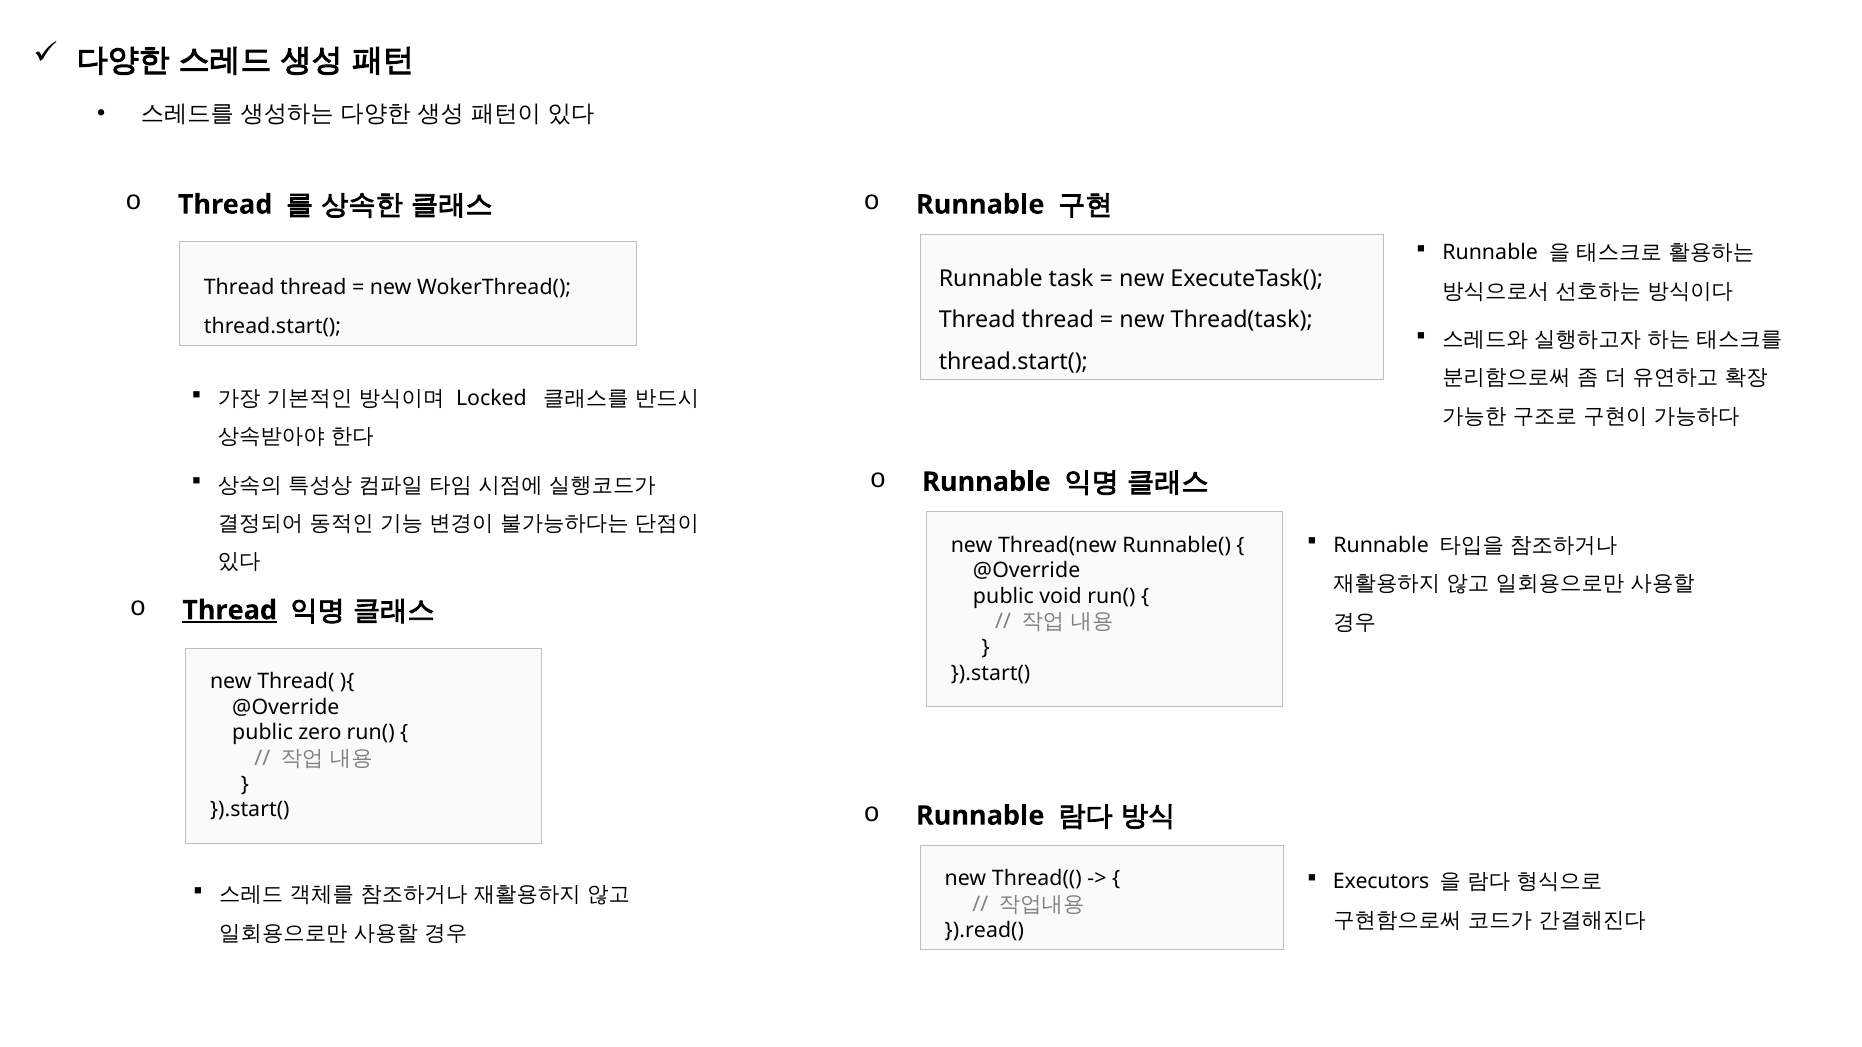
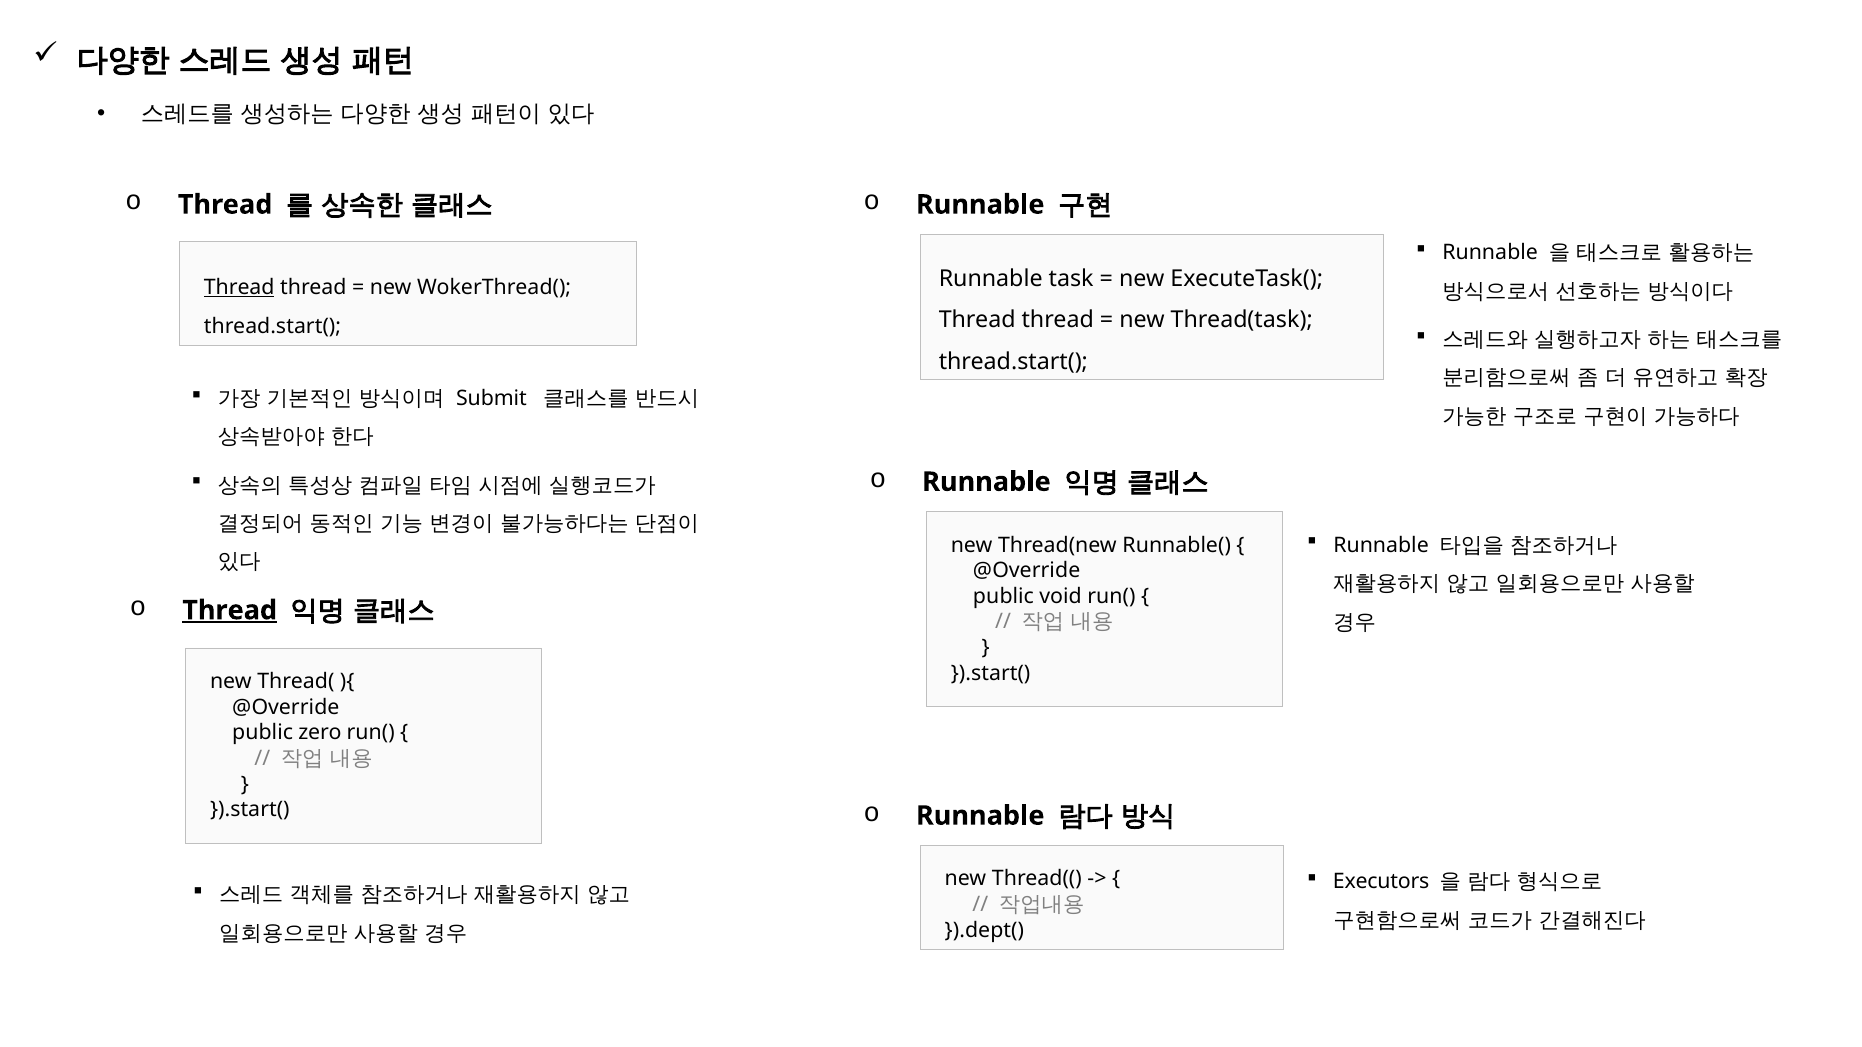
Thread at (239, 288) underline: none -> present
Locked: Locked -> Submit
}).read(: }).read( -> }).dept(
